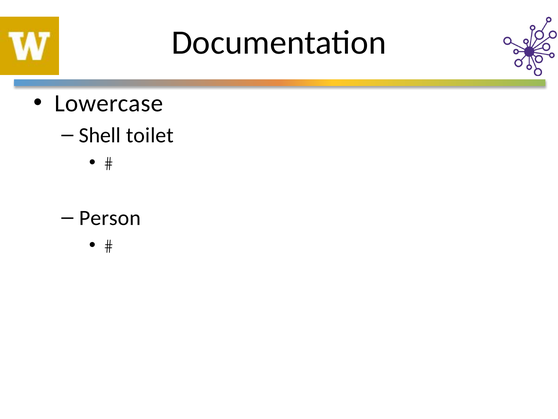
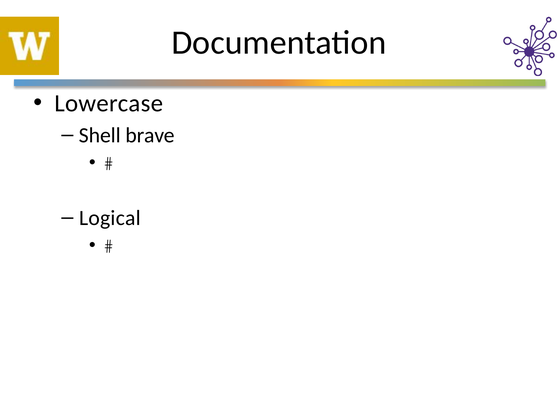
toilet: toilet -> brave
Person: Person -> Logical
